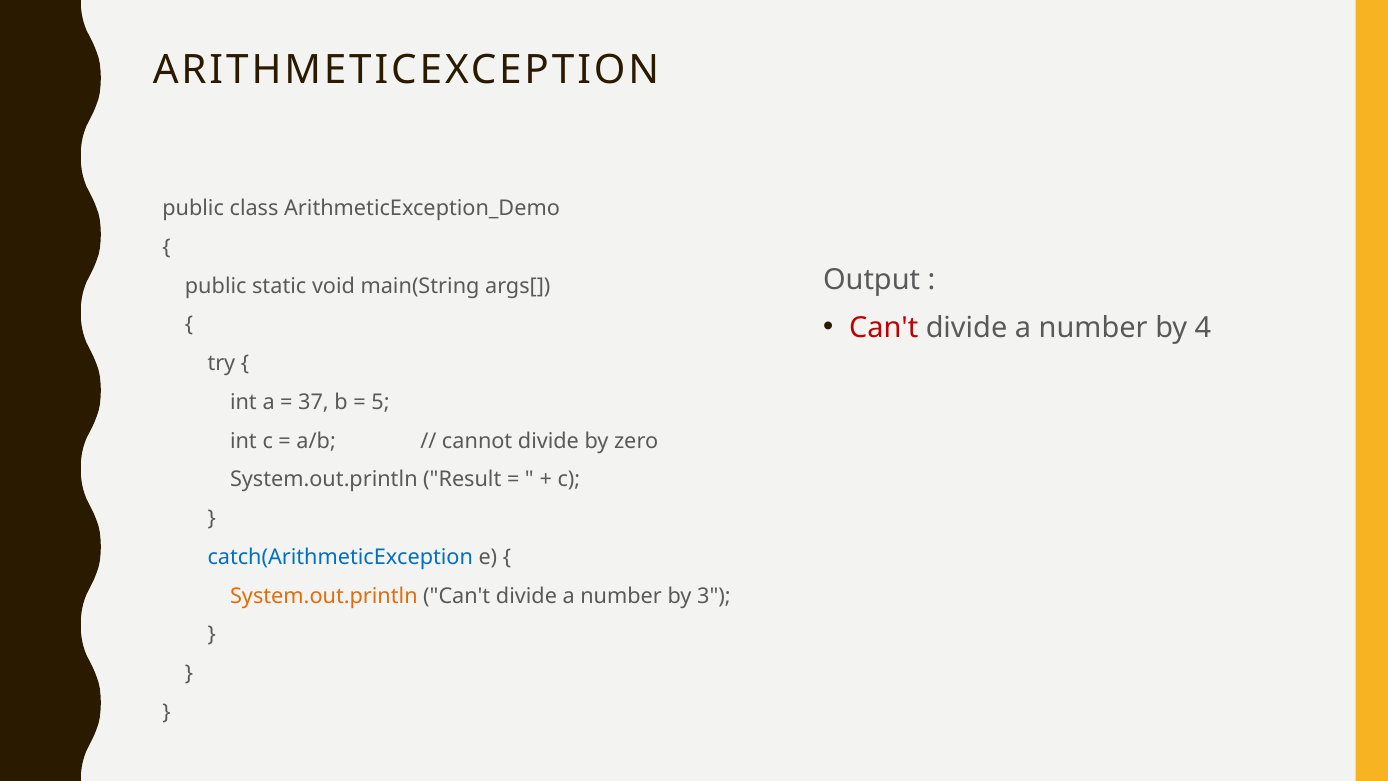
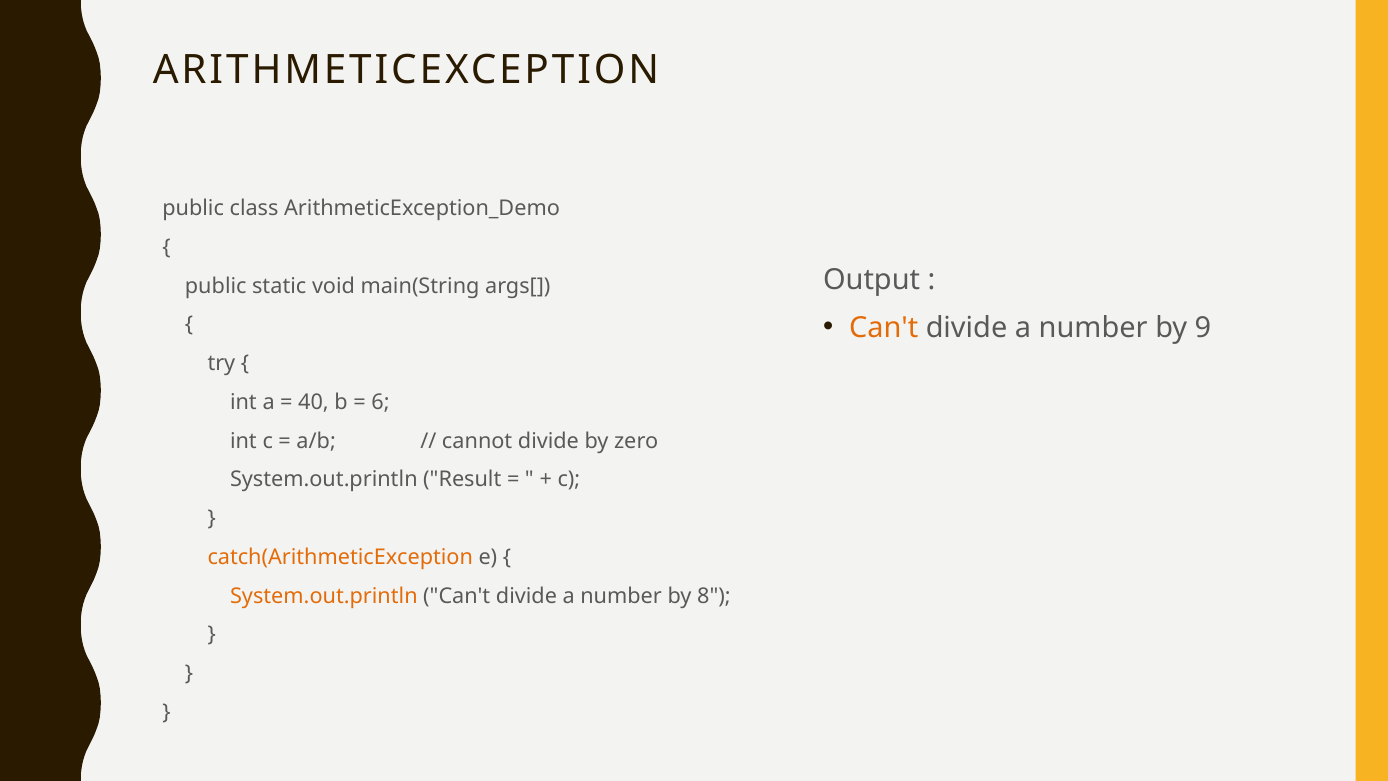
Can't at (884, 328) colour: red -> orange
4: 4 -> 9
37: 37 -> 40
5: 5 -> 6
catch(ArithmeticException colour: blue -> orange
3: 3 -> 8
